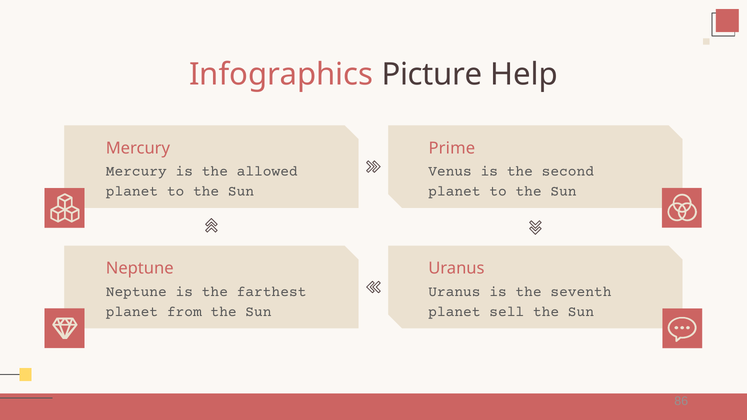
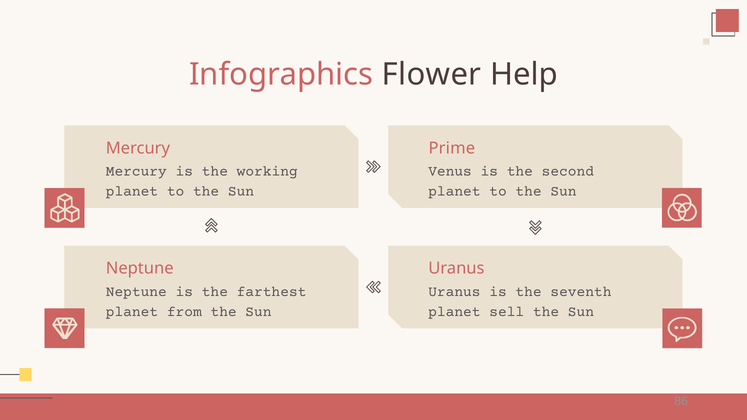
Picture: Picture -> Flower
allowed: allowed -> working
